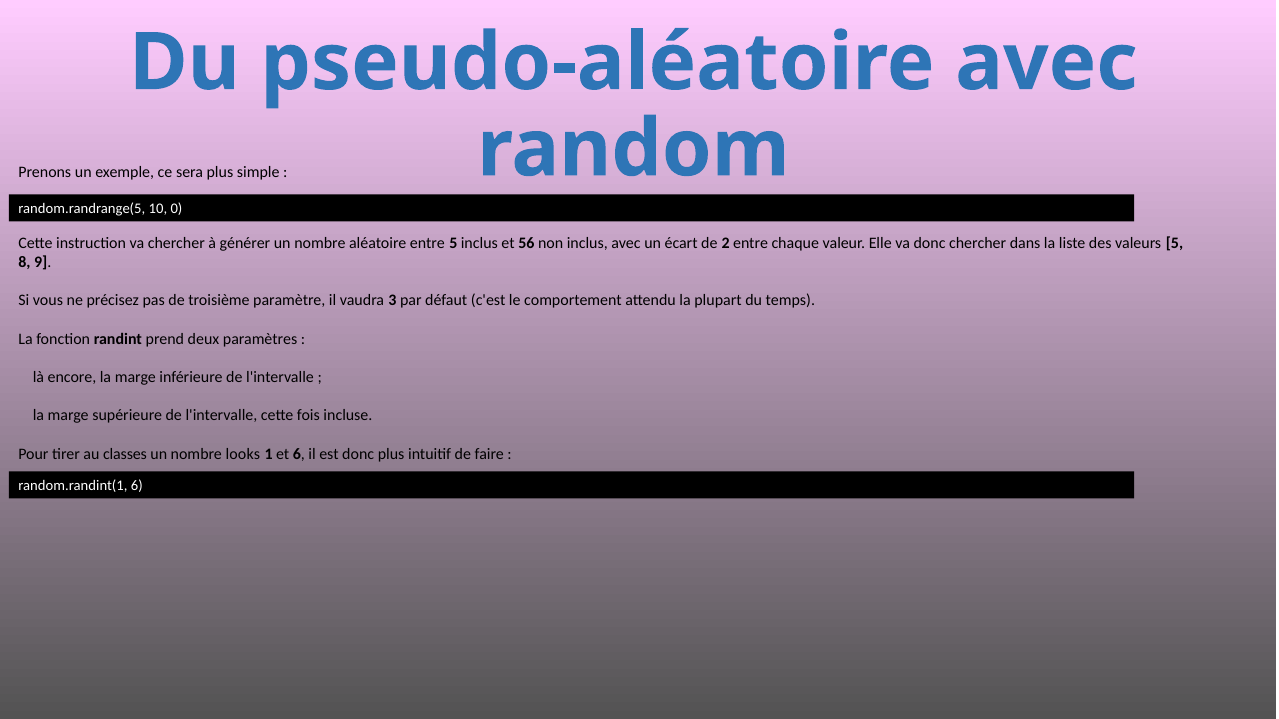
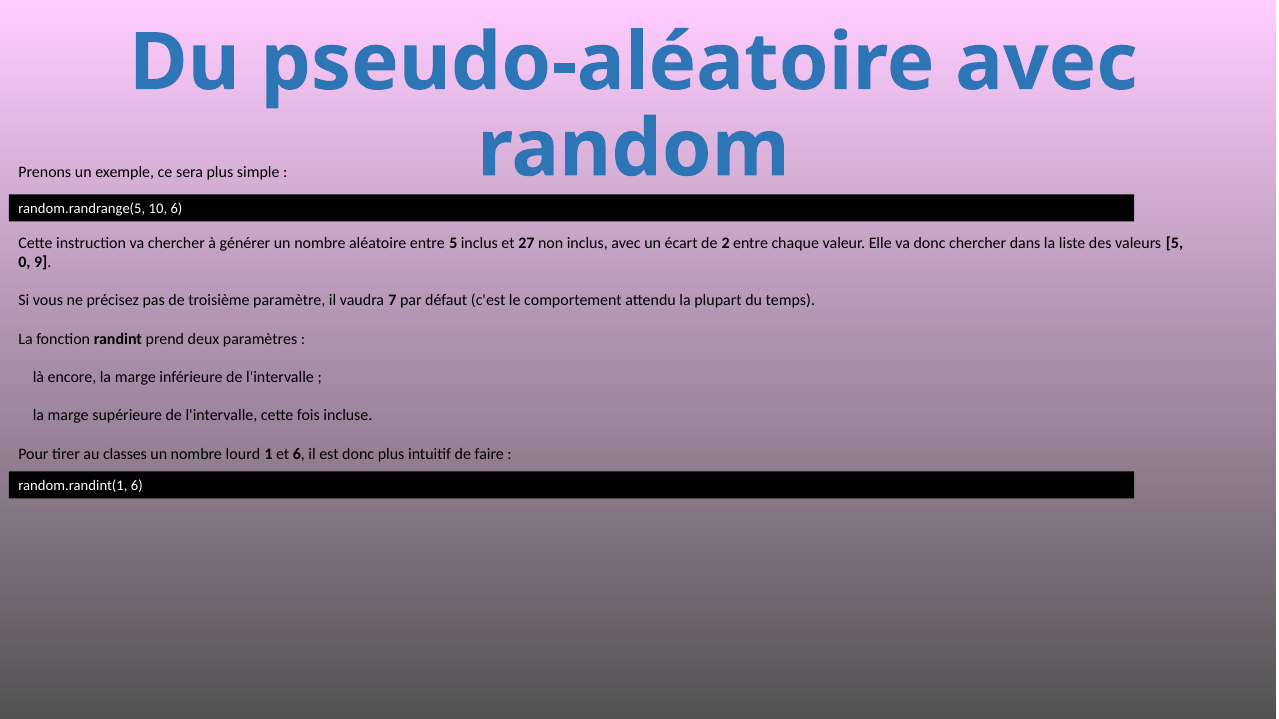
10 0: 0 -> 6
56: 56 -> 27
8: 8 -> 0
3: 3 -> 7
looks: looks -> lourd
